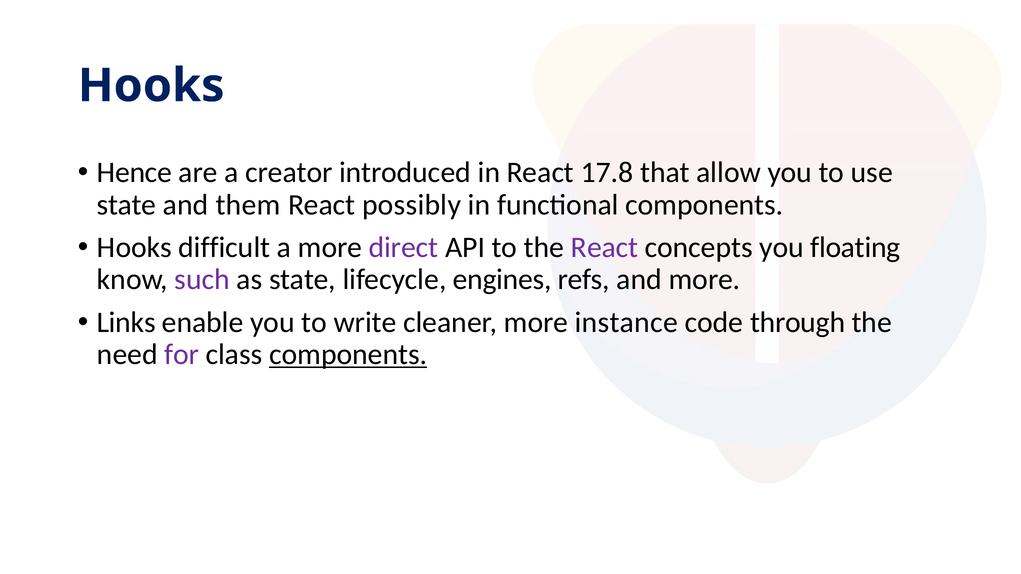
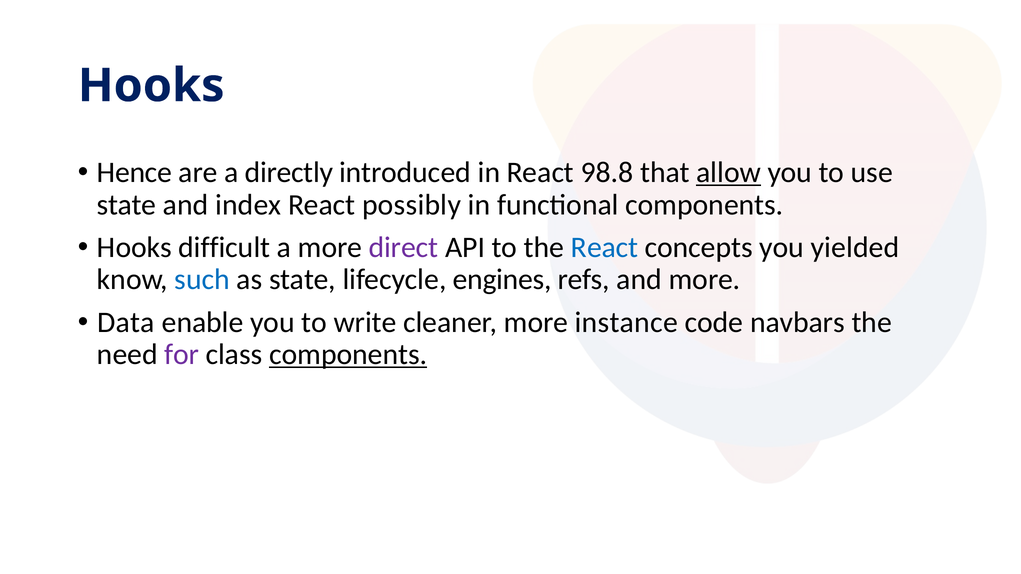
creator: creator -> directly
17.8: 17.8 -> 98.8
allow underline: none -> present
them: them -> index
React at (605, 248) colour: purple -> blue
floating: floating -> yielded
such colour: purple -> blue
Links: Links -> Data
through: through -> navbars
